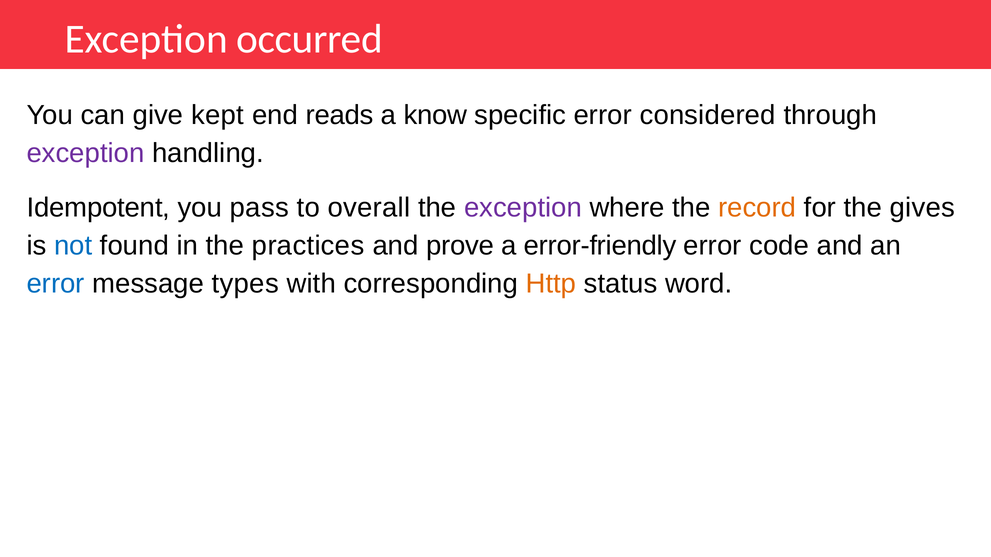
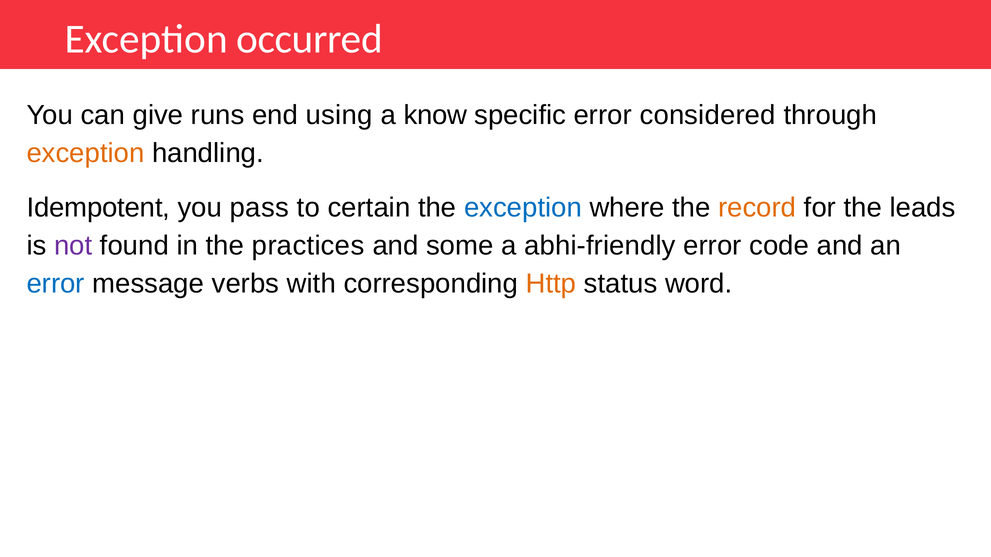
kept: kept -> runs
reads: reads -> using
exception at (86, 153) colour: purple -> orange
overall: overall -> certain
exception at (523, 208) colour: purple -> blue
gives: gives -> leads
not colour: blue -> purple
prove: prove -> some
error-friendly: error-friendly -> abhi-friendly
types: types -> verbs
